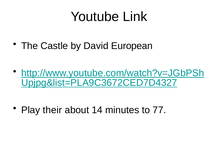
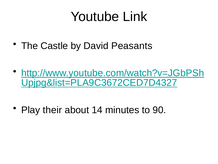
European: European -> Peasants
77: 77 -> 90
